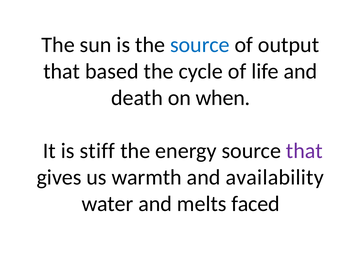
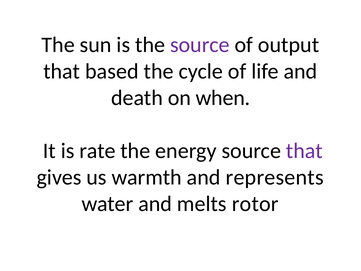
source at (200, 45) colour: blue -> purple
stiff: stiff -> rate
availability: availability -> represents
faced: faced -> rotor
